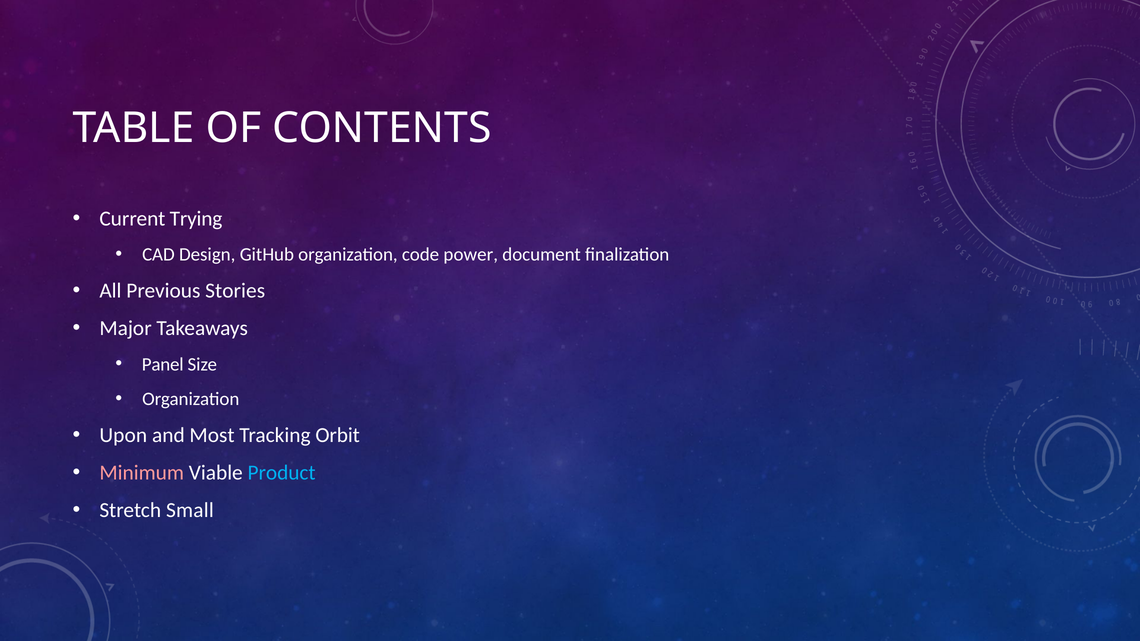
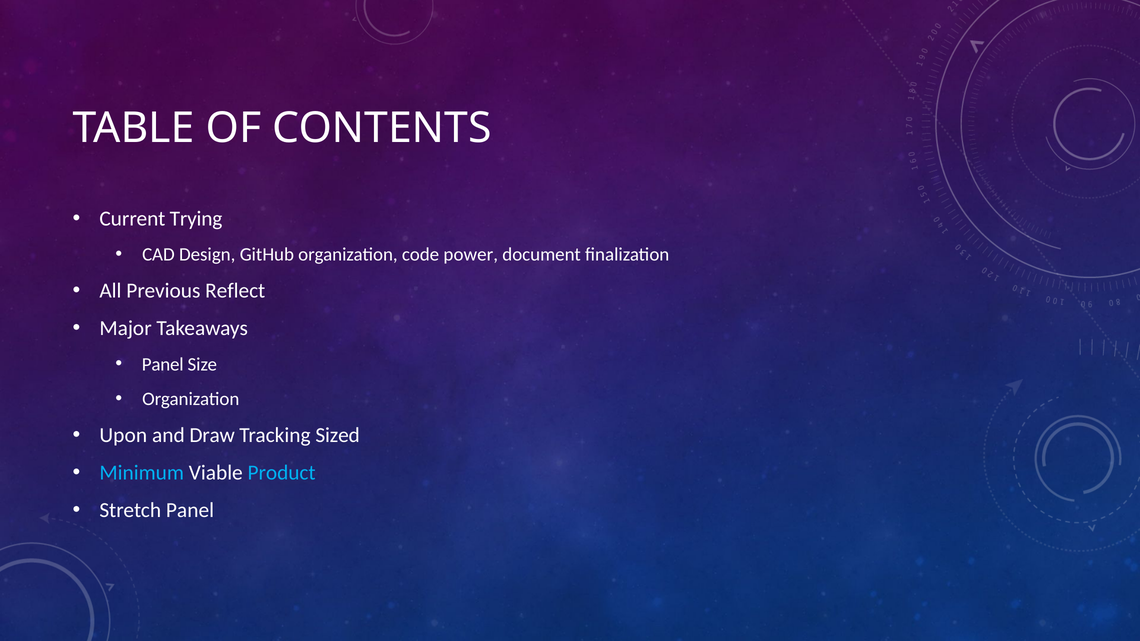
Stories: Stories -> Reflect
Most: Most -> Draw
Orbit: Orbit -> Sized
Minimum colour: pink -> light blue
Stretch Small: Small -> Panel
